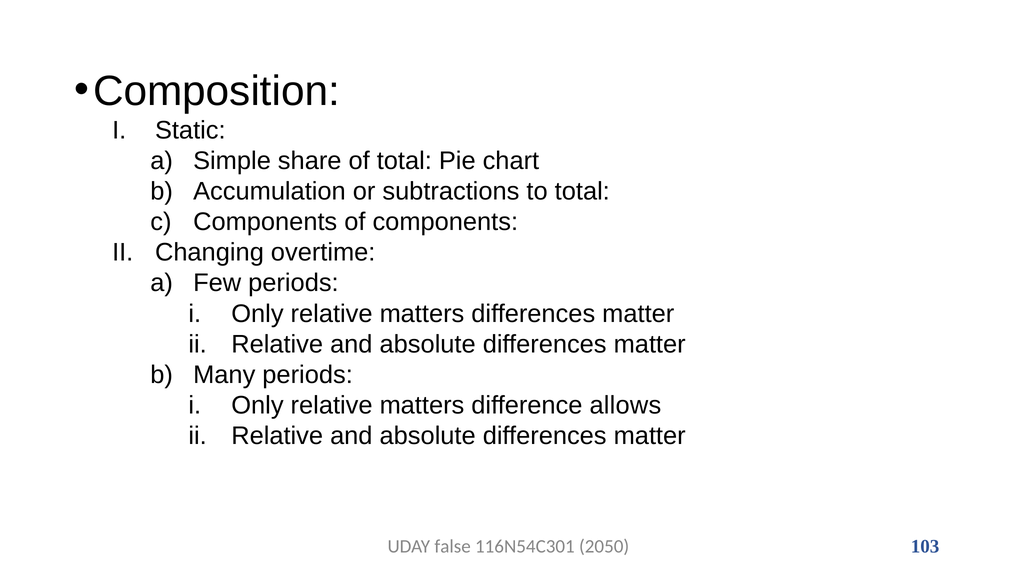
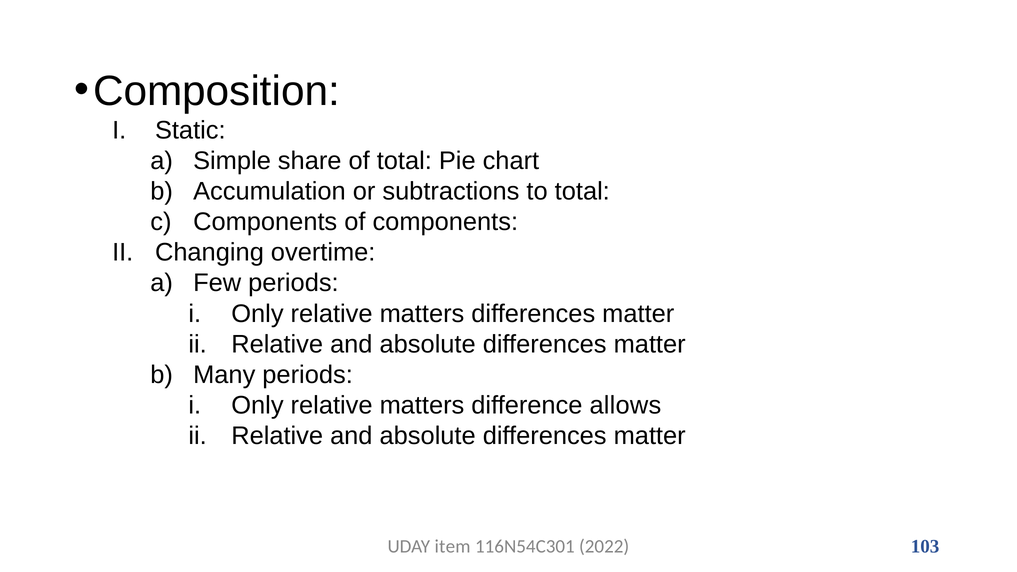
false: false -> item
2050: 2050 -> 2022
